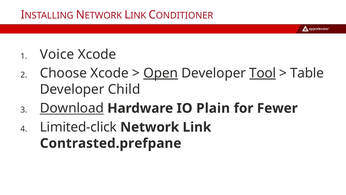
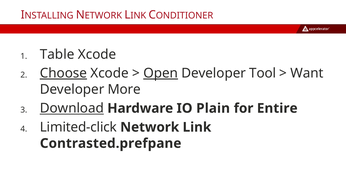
Voice: Voice -> Table
Choose underline: none -> present
Tool underline: present -> none
Table: Table -> Want
Child: Child -> More
Fewer: Fewer -> Entire
